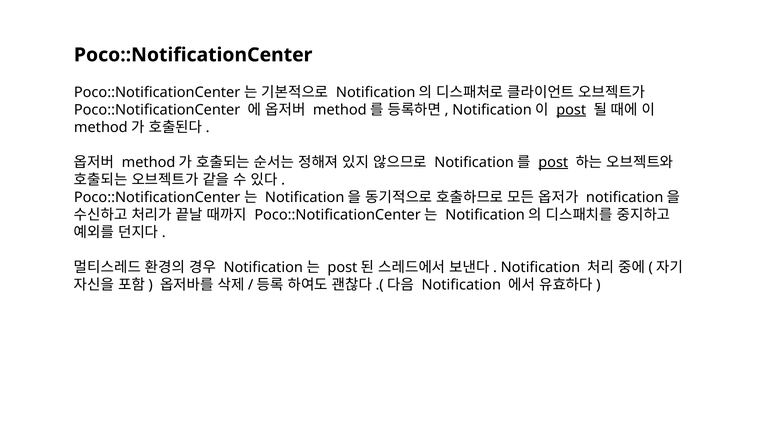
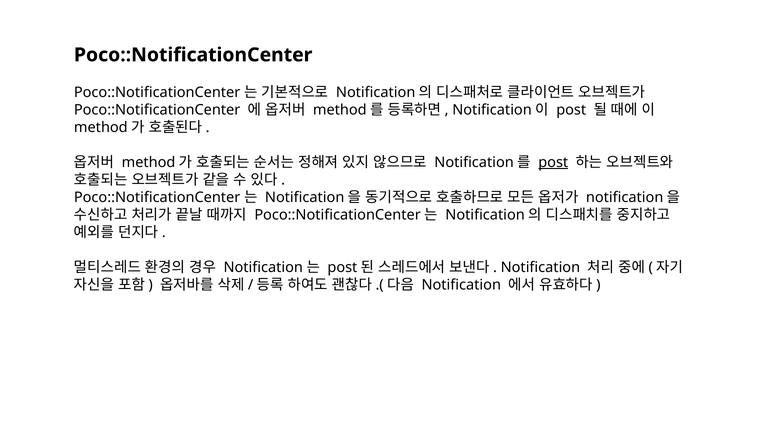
post at (571, 110) underline: present -> none
